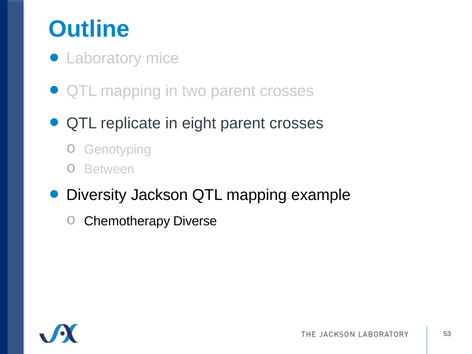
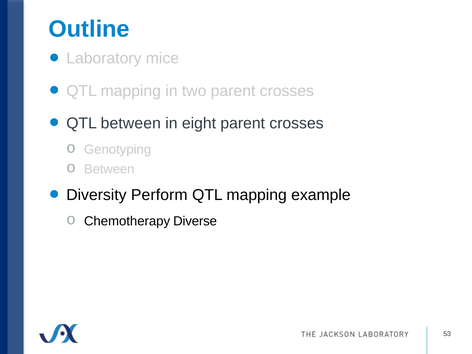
QTL replicate: replicate -> between
Jackson: Jackson -> Perform
